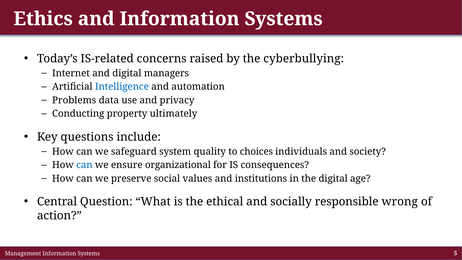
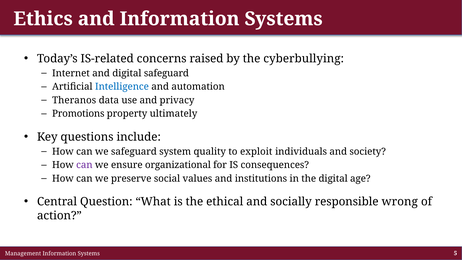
digital managers: managers -> safeguard
Problems: Problems -> Theranos
Conducting: Conducting -> Promotions
choices: choices -> exploit
can at (84, 165) colour: blue -> purple
